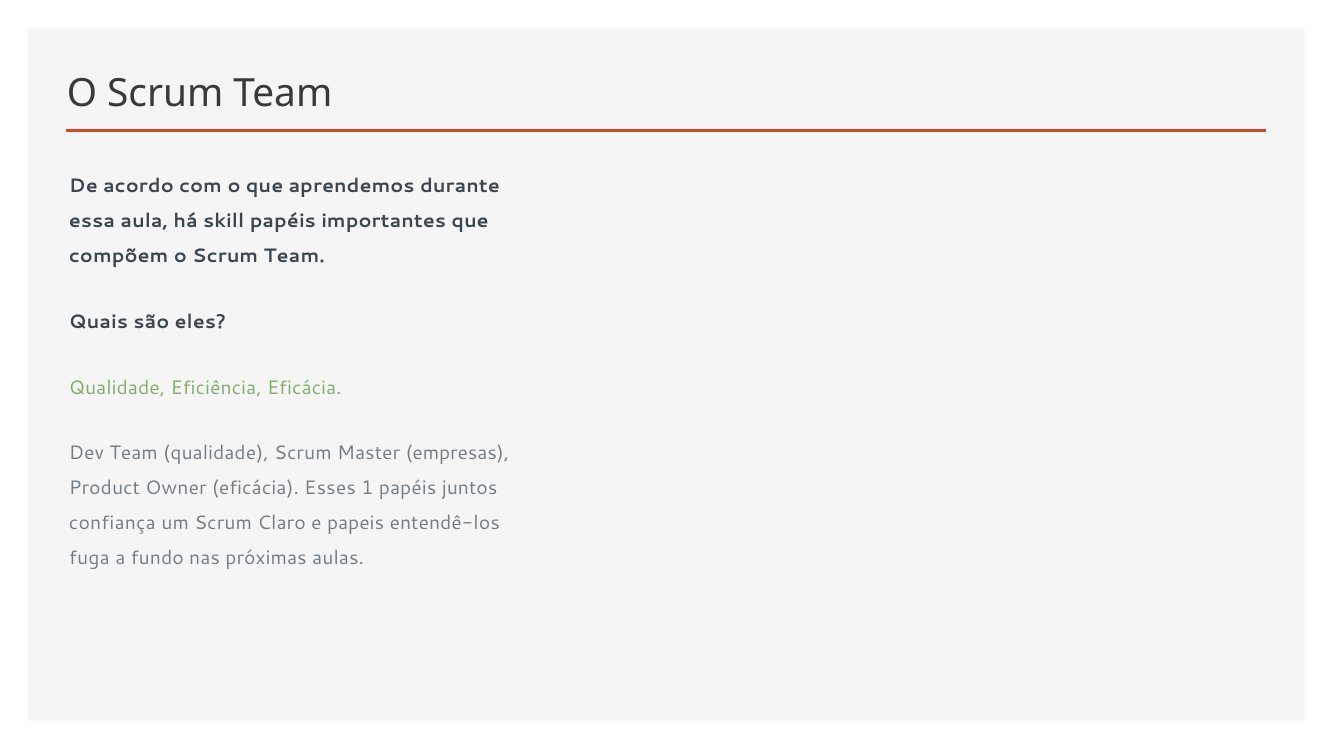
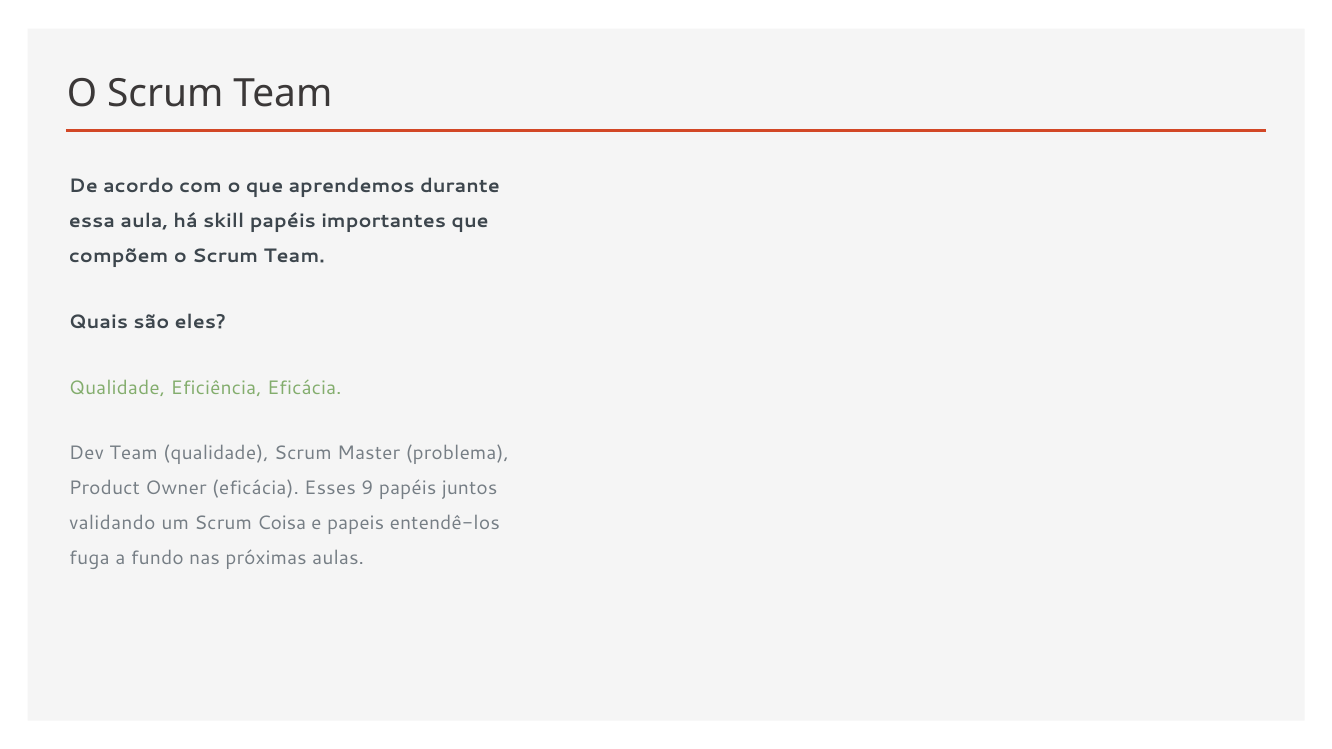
empresas: empresas -> problema
1: 1 -> 9
confiança: confiança -> validando
Claro: Claro -> Coisa
